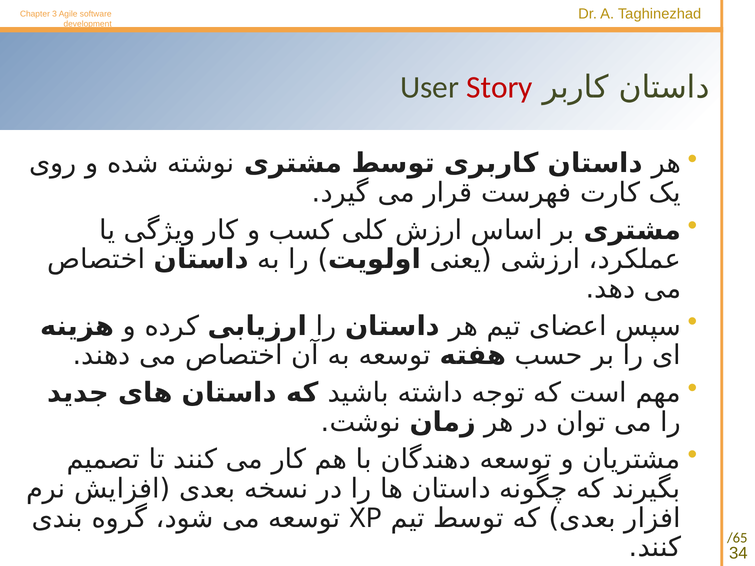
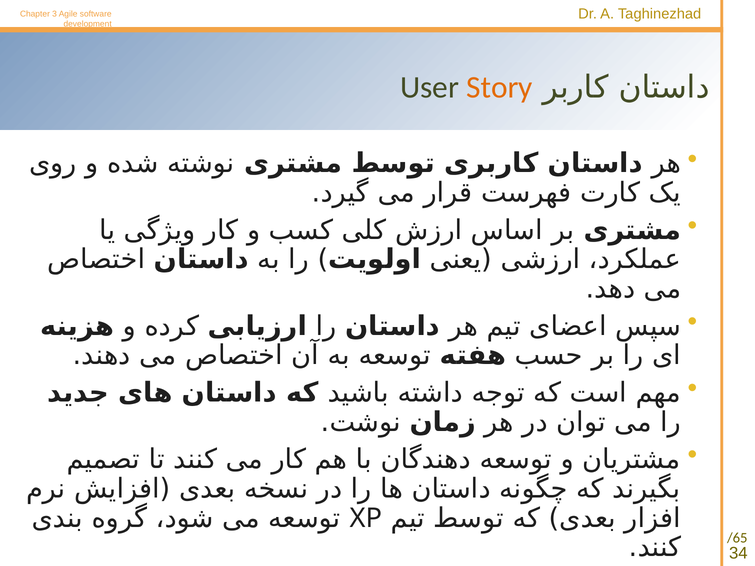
Story colour: red -> orange
